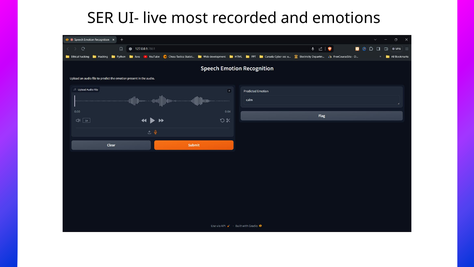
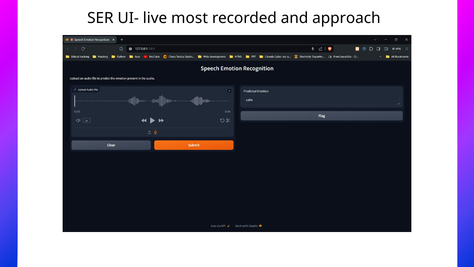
emotions: emotions -> approach
